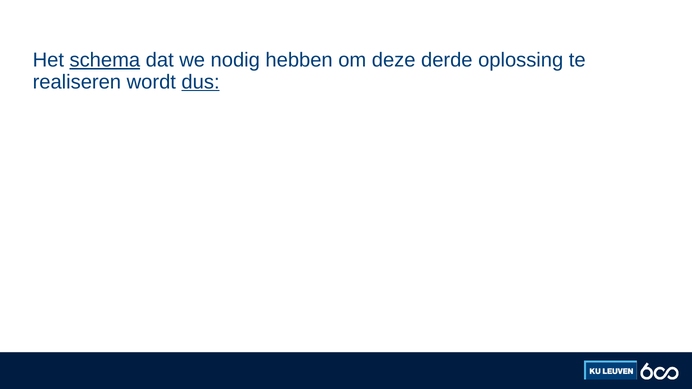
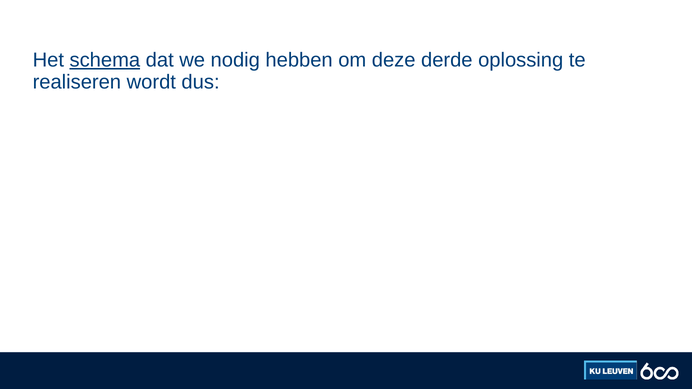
dus underline: present -> none
